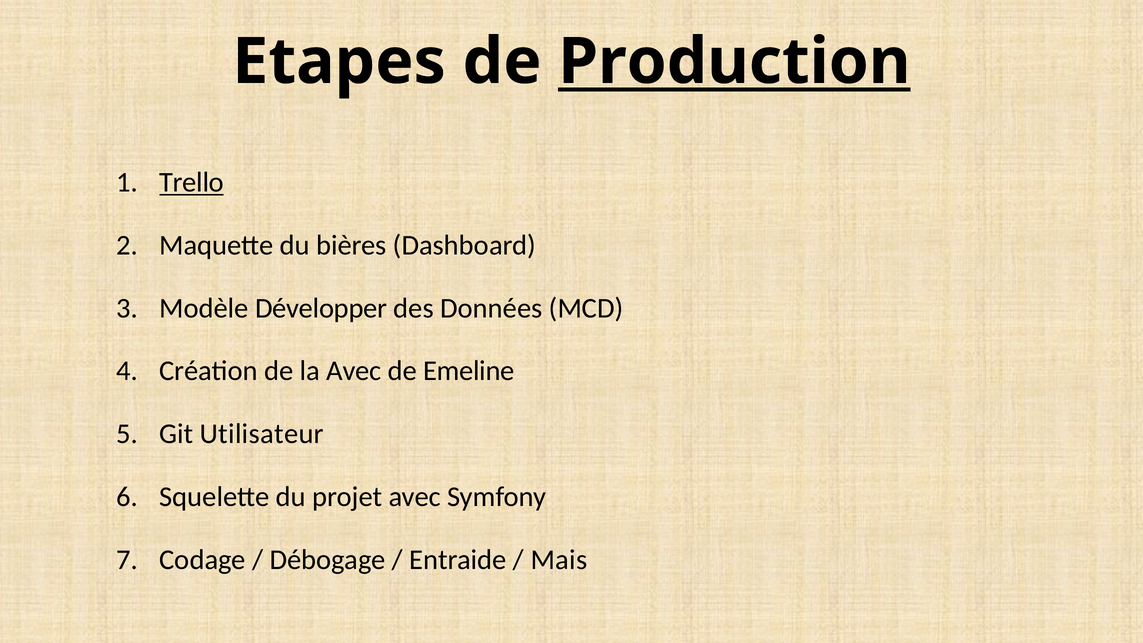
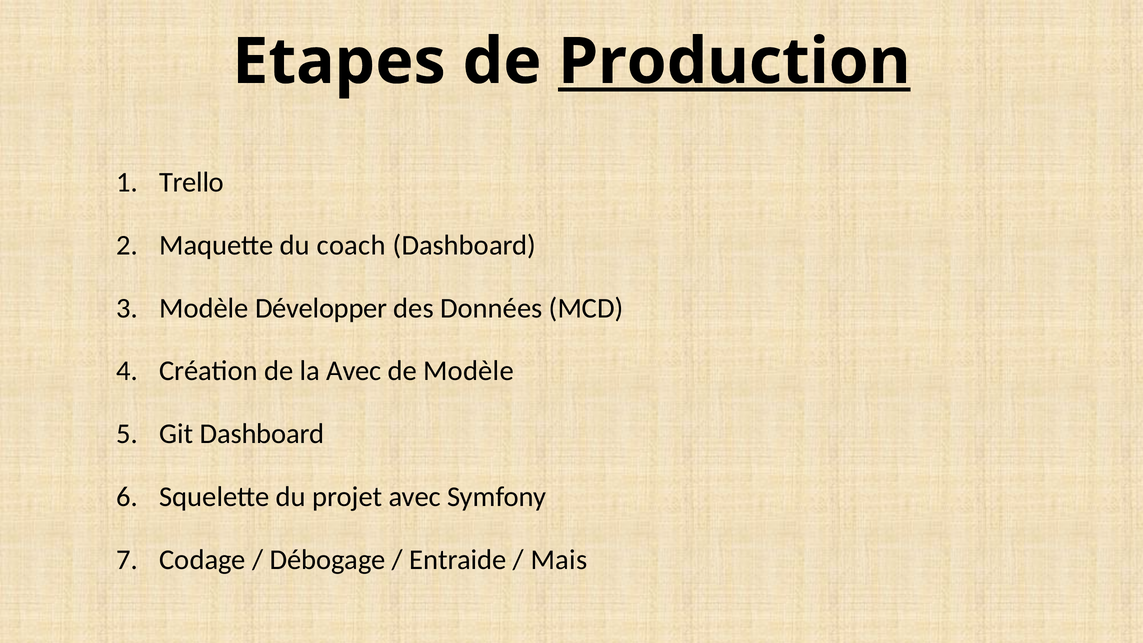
Trello underline: present -> none
bières: bières -> coach
de Emeline: Emeline -> Modèle
Git Utilisateur: Utilisateur -> Dashboard
